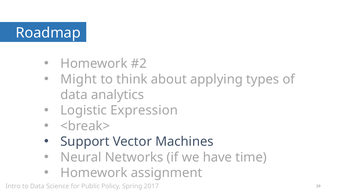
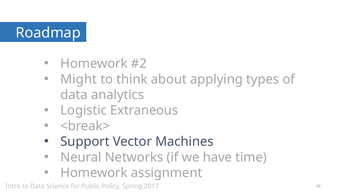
Expression: Expression -> Extraneous
